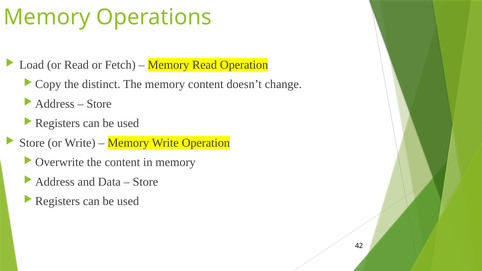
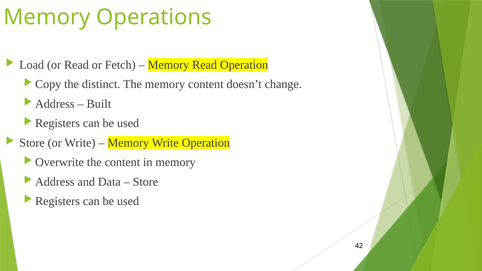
Store at (99, 104): Store -> Built
